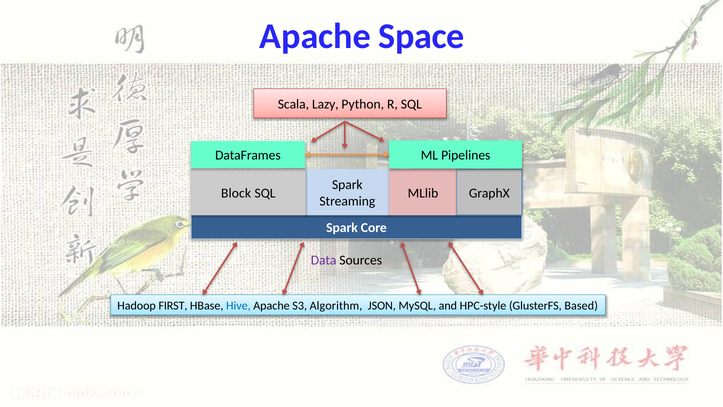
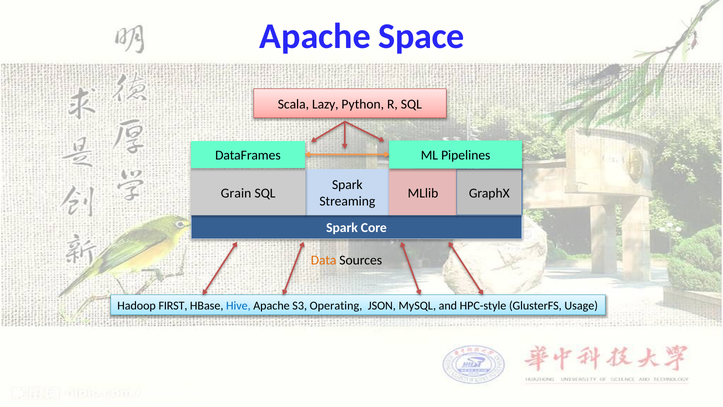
Block: Block -> Grain
Data colour: purple -> orange
Algorithm: Algorithm -> Operating
Based: Based -> Usage
